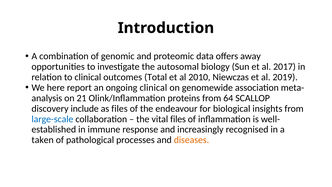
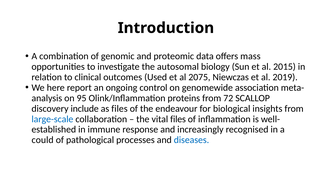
away: away -> mass
2017: 2017 -> 2015
Total: Total -> Used
2010: 2010 -> 2075
ongoing clinical: clinical -> control
21: 21 -> 95
64: 64 -> 72
taken: taken -> could
diseases colour: orange -> blue
